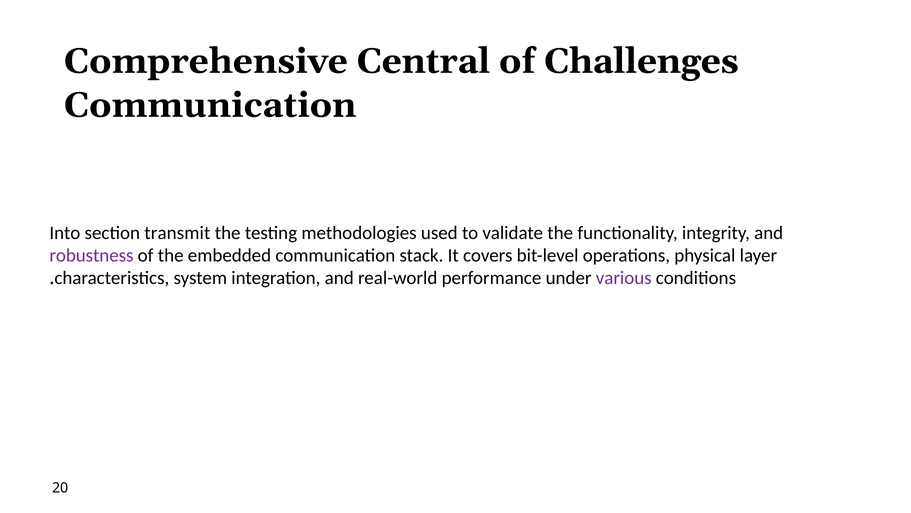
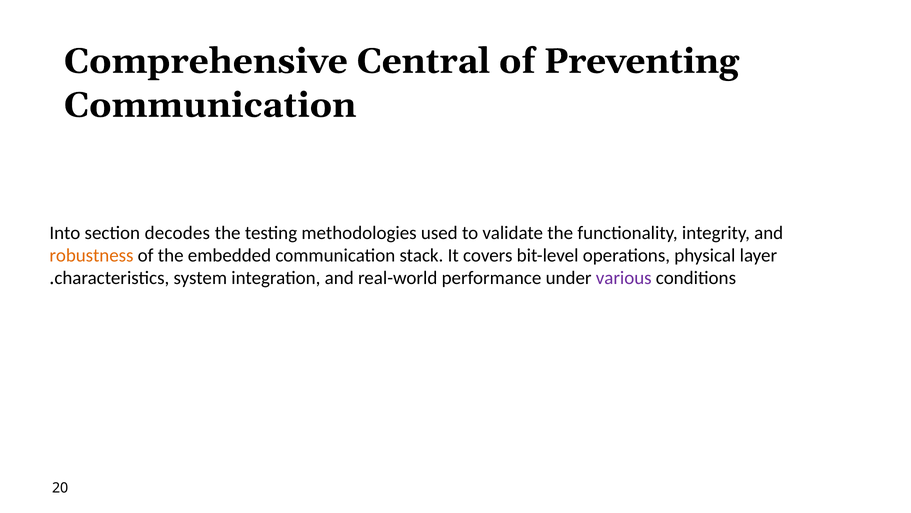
Challenges: Challenges -> Preventing
transmit: transmit -> decodes
robustness colour: purple -> orange
